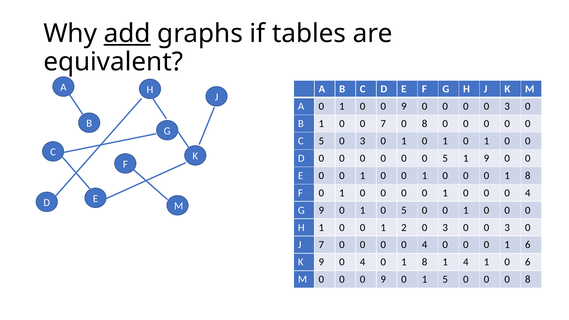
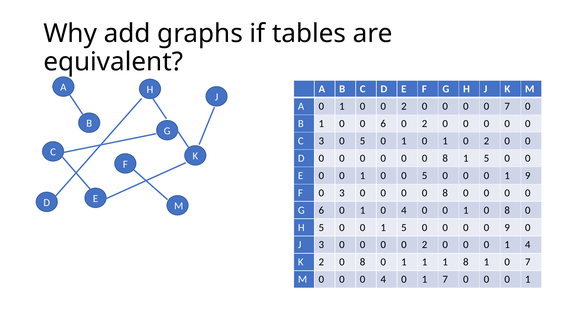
add underline: present -> none
1 0 0 9: 9 -> 2
0 0 0 3: 3 -> 7
0 7: 7 -> 6
8 at (425, 124): 8 -> 2
C 5: 5 -> 3
3 at (363, 141): 3 -> 5
1 at (486, 141): 1 -> 2
5 at (445, 158): 5 -> 8
9 at (486, 158): 9 -> 5
1 at (425, 176): 1 -> 5
0 0 1 8: 8 -> 9
F 0 1: 1 -> 3
1 at (445, 193): 1 -> 8
4 at (528, 193): 4 -> 0
G 9: 9 -> 6
1 0 5: 5 -> 4
0 at (507, 210): 0 -> 8
H 1: 1 -> 5
0 1 2: 2 -> 5
3 at (445, 228): 3 -> 0
3 at (507, 228): 3 -> 9
J 7: 7 -> 3
4 at (425, 245): 4 -> 2
1 6: 6 -> 4
K 9: 9 -> 2
4 at (363, 262): 4 -> 8
8 at (425, 262): 8 -> 1
1 4: 4 -> 8
1 0 6: 6 -> 7
0 0 0 9: 9 -> 4
1 5: 5 -> 7
8 at (528, 279): 8 -> 1
